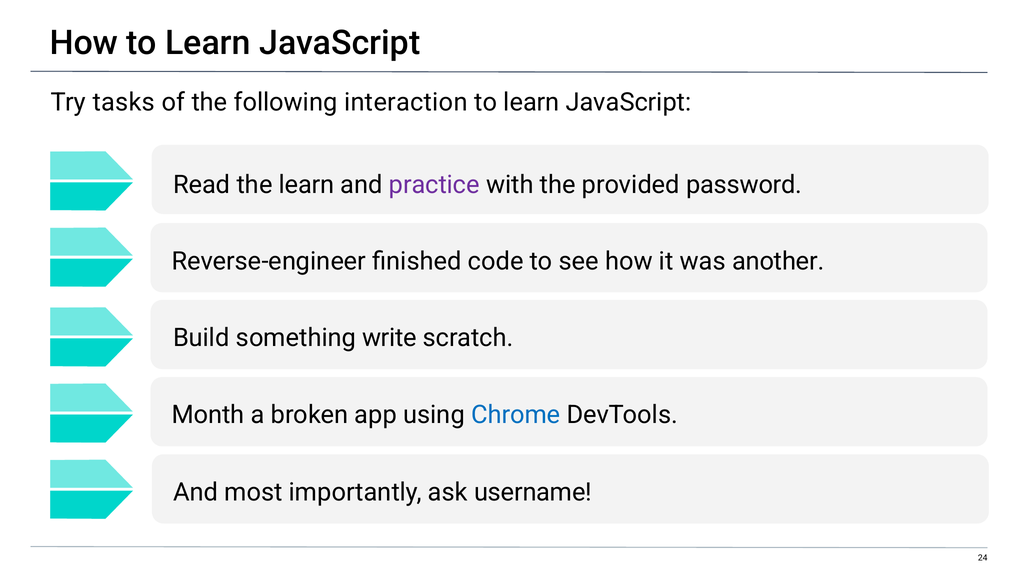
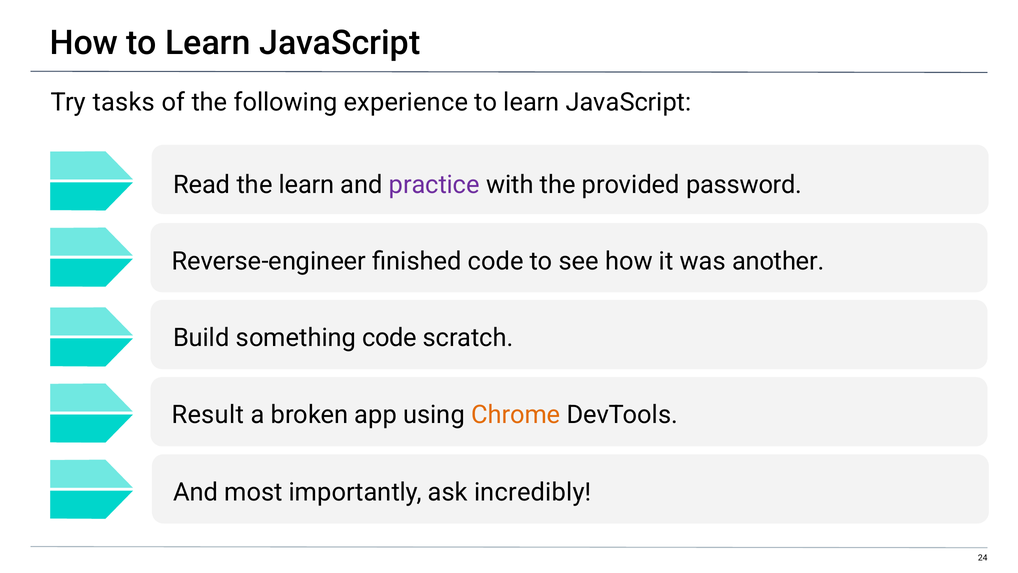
interaction: interaction -> experience
something write: write -> code
Month: Month -> Result
Chrome colour: blue -> orange
username: username -> incredibly
